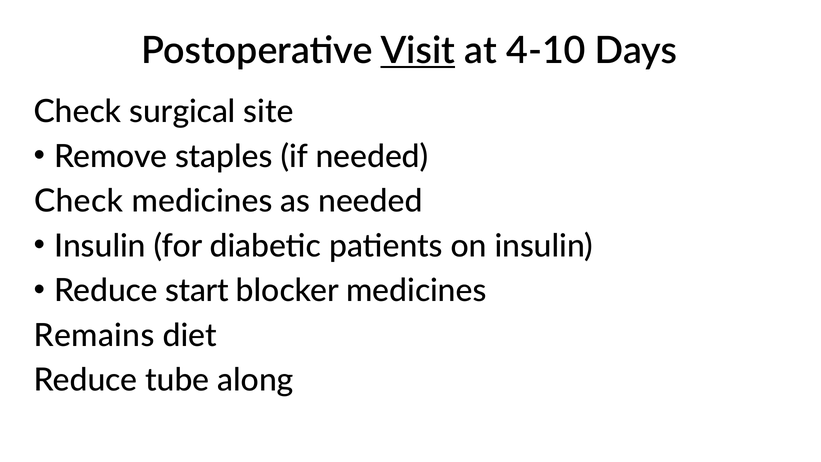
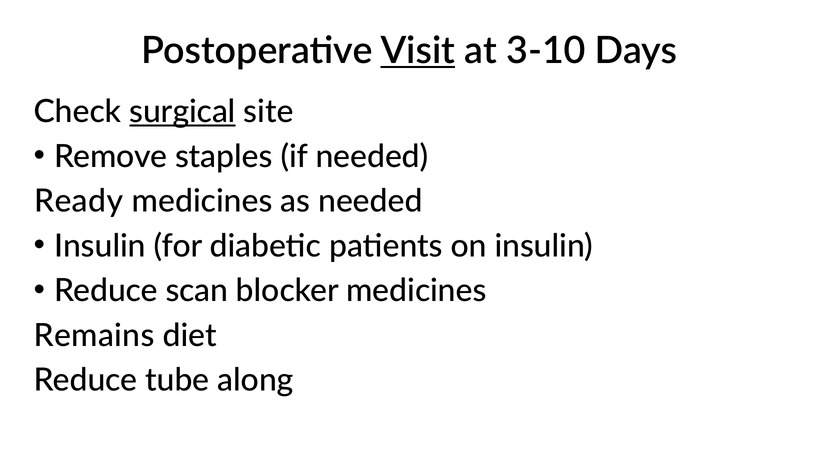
4-10: 4-10 -> 3-10
surgical underline: none -> present
Check at (79, 201): Check -> Ready
start: start -> scan
